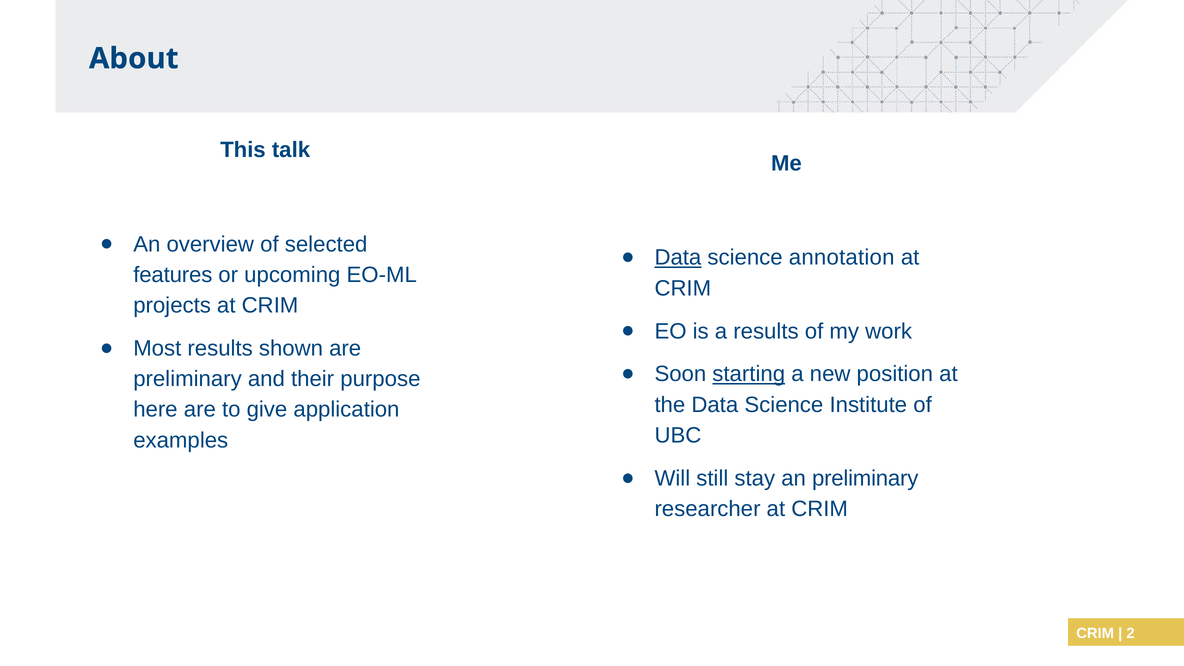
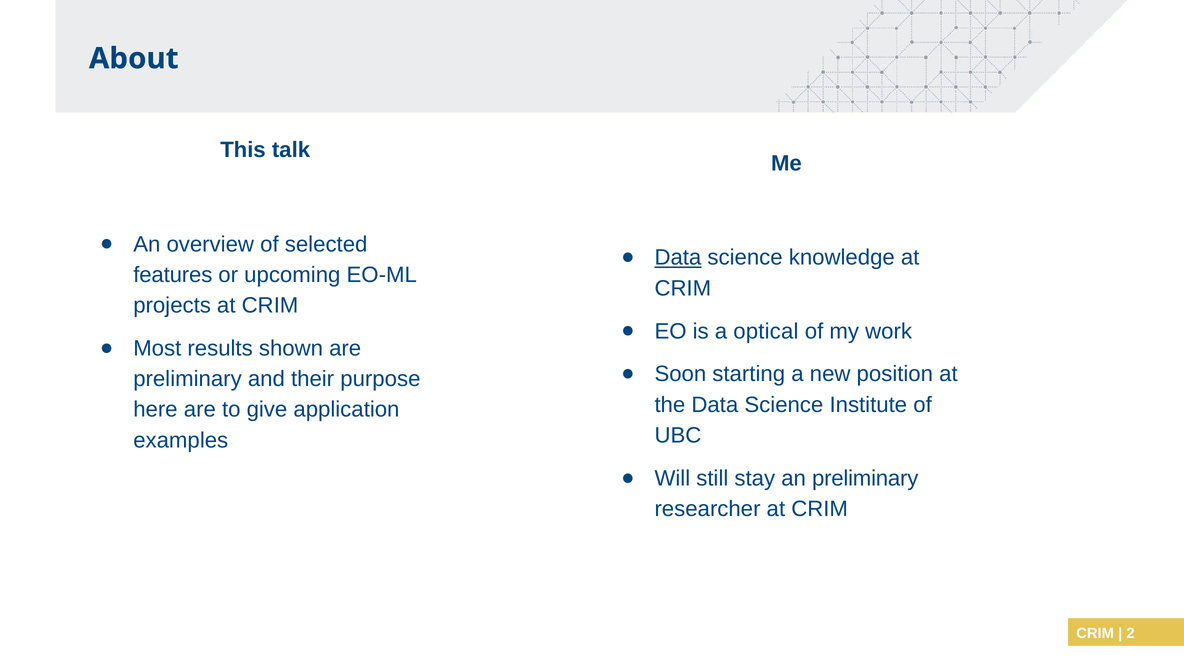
annotation: annotation -> knowledge
a results: results -> optical
starting underline: present -> none
